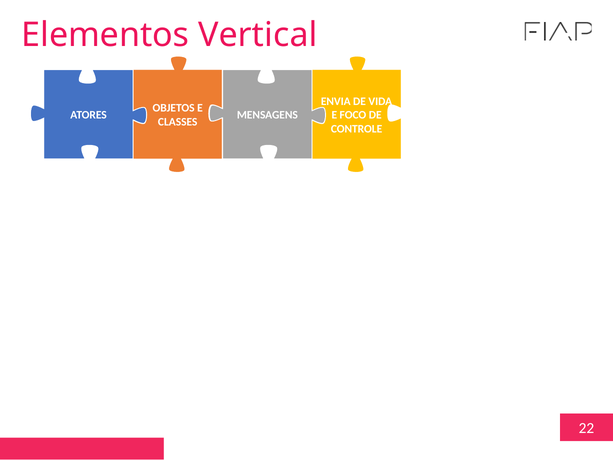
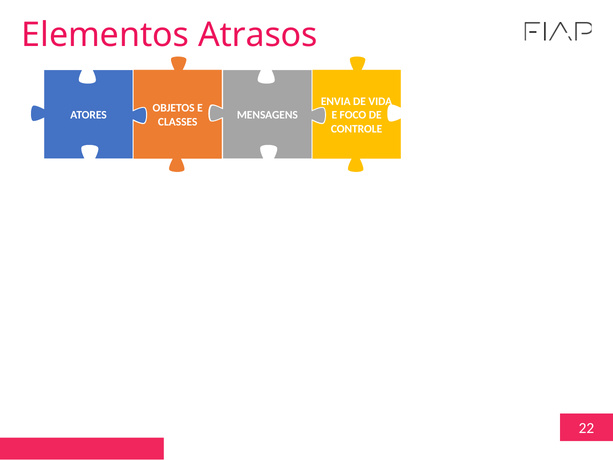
Vertical: Vertical -> Atrasos
